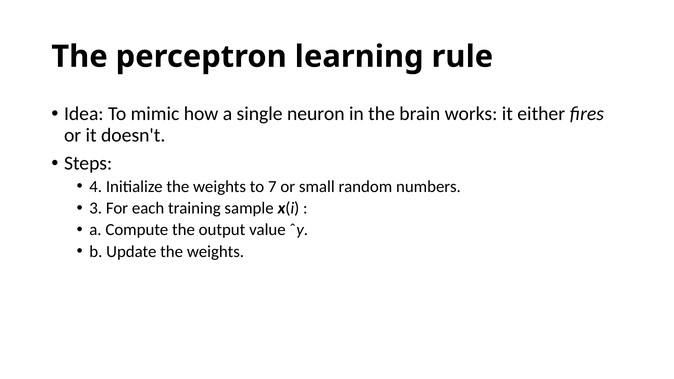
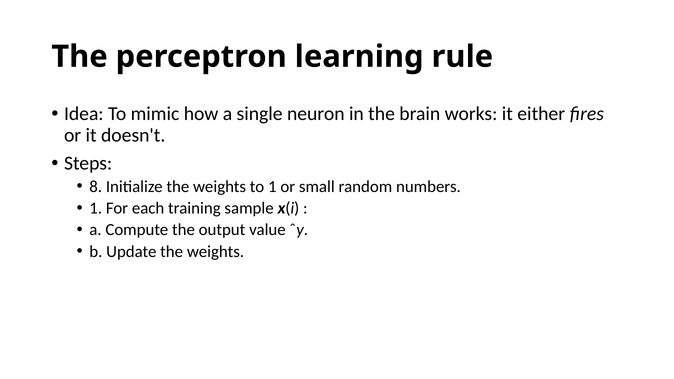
4: 4 -> 8
to 7: 7 -> 1
3 at (96, 208): 3 -> 1
